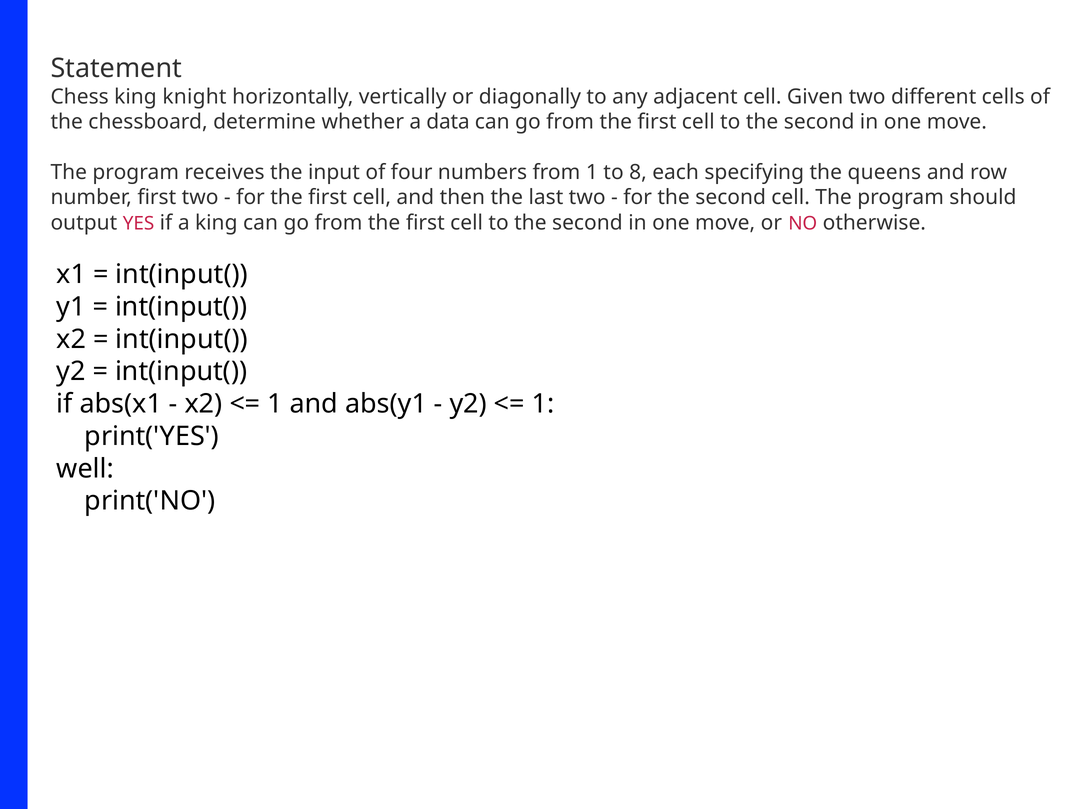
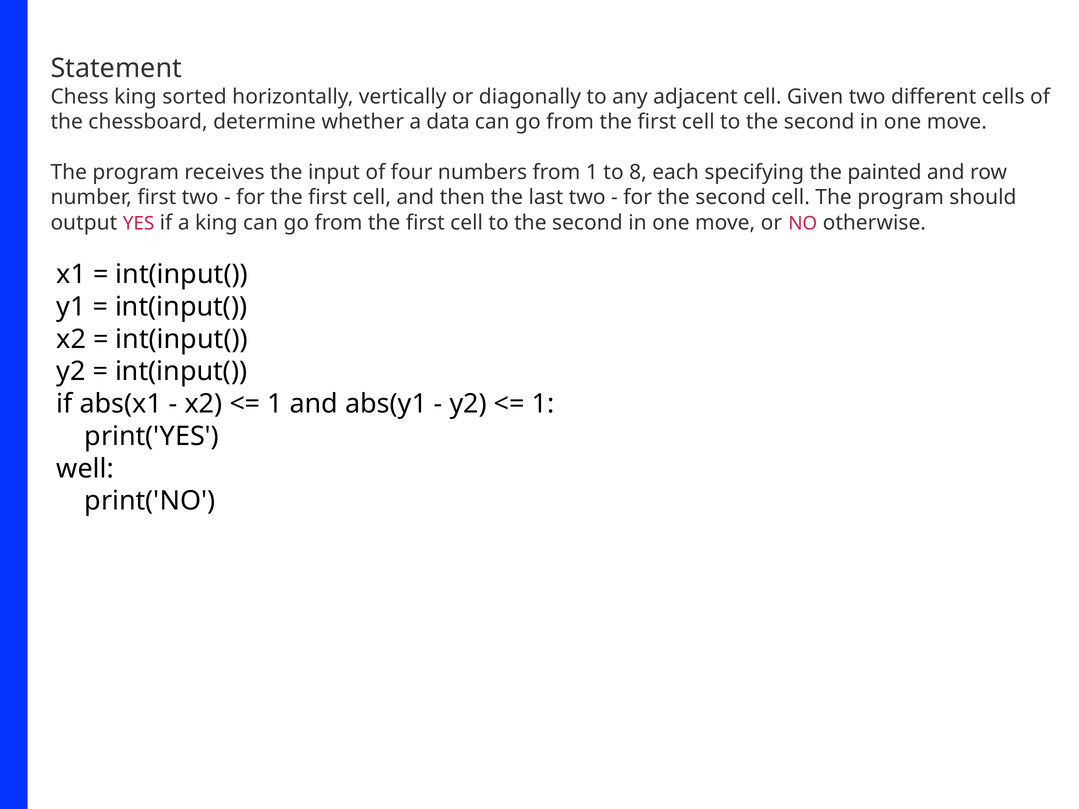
knight: knight -> sorted
queens: queens -> painted
